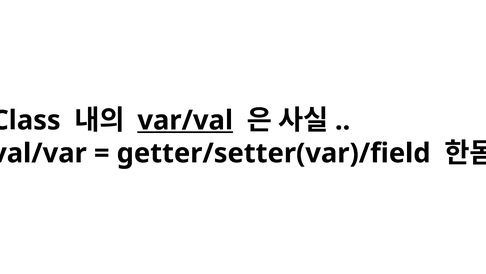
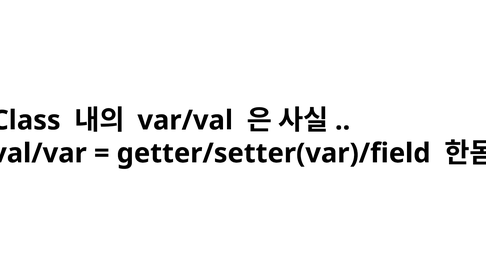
var/val underline: present -> none
